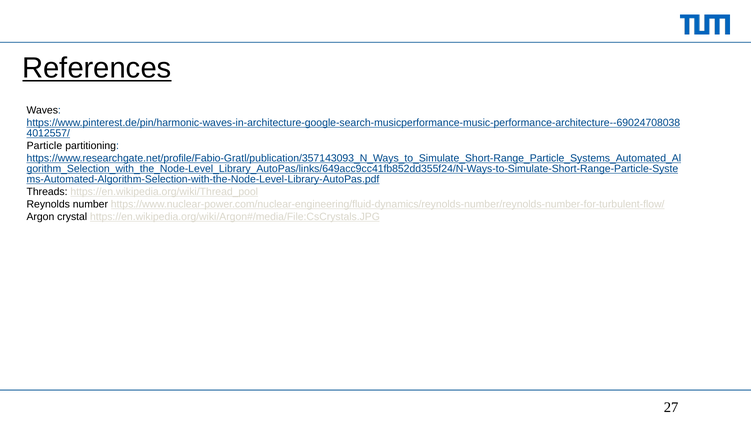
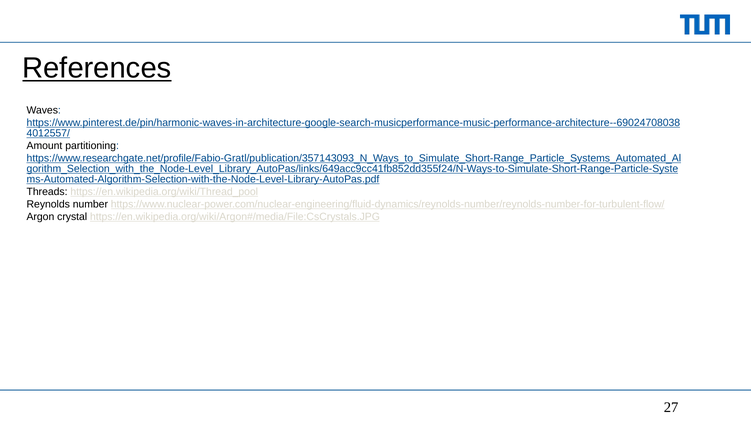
Particle: Particle -> Amount
